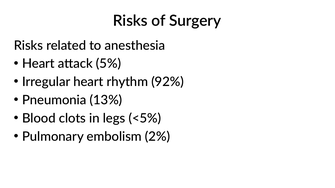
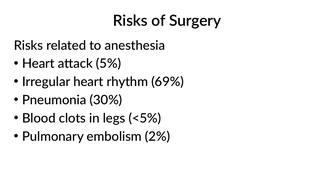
92%: 92% -> 69%
13%: 13% -> 30%
